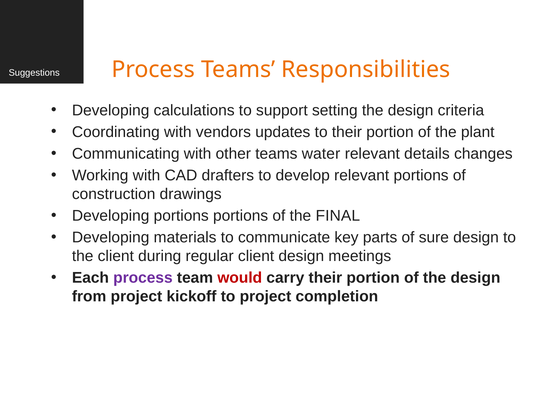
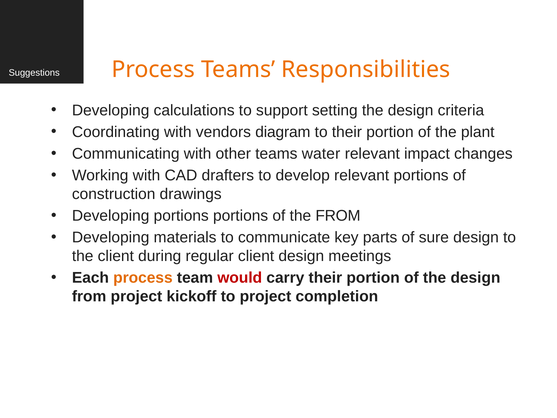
updates: updates -> diagram
details: details -> impact
the FINAL: FINAL -> FROM
process at (143, 278) colour: purple -> orange
